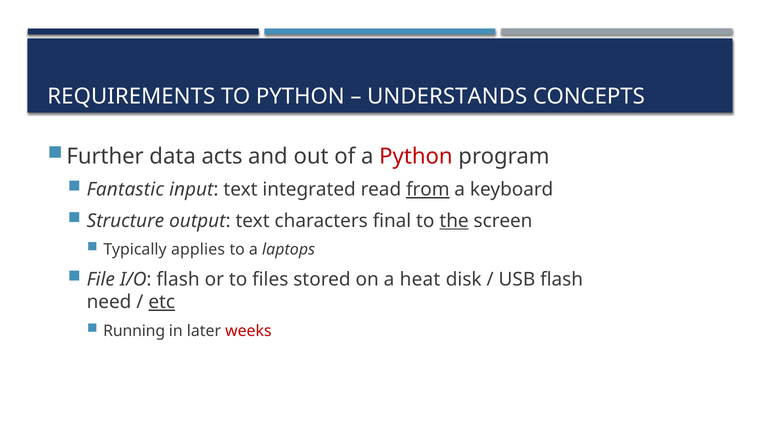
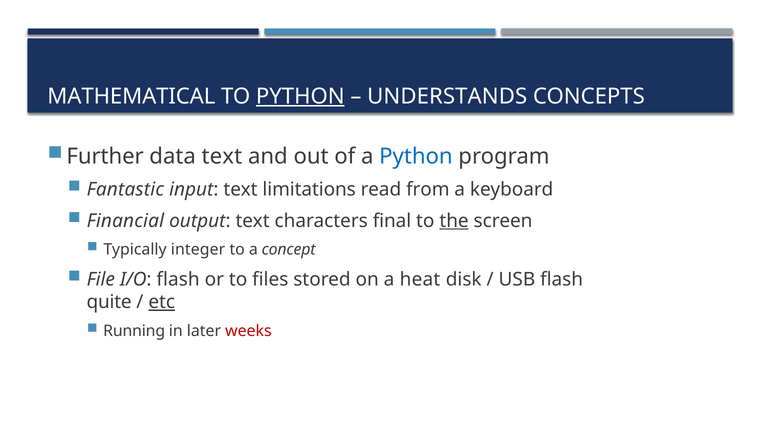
REQUIREMENTS: REQUIREMENTS -> MATHEMATICAL
PYTHON at (300, 96) underline: none -> present
data acts: acts -> text
Python at (416, 156) colour: red -> blue
integrated: integrated -> limitations
from underline: present -> none
Structure: Structure -> Financial
applies: applies -> integer
laptops: laptops -> concept
need: need -> quite
